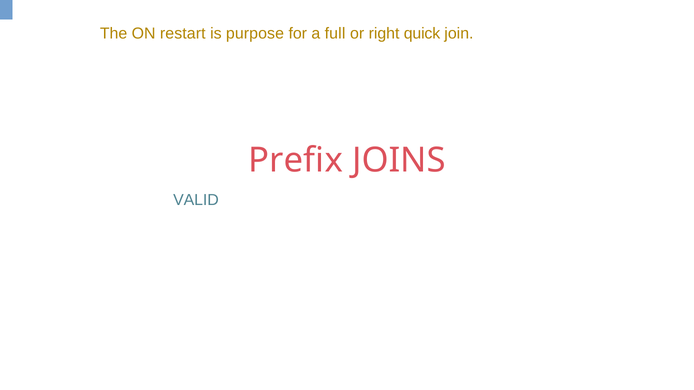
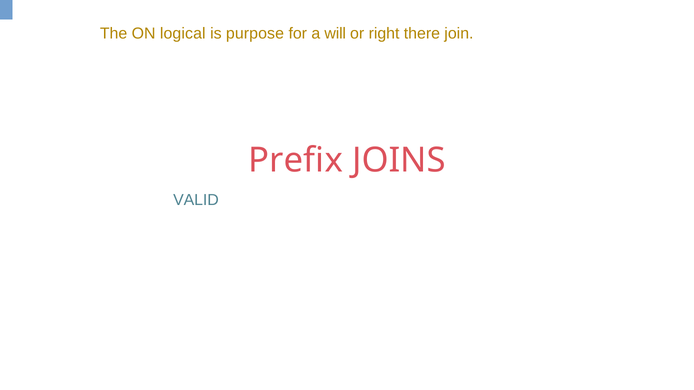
restart: restart -> logical
full: full -> will
quick: quick -> there
